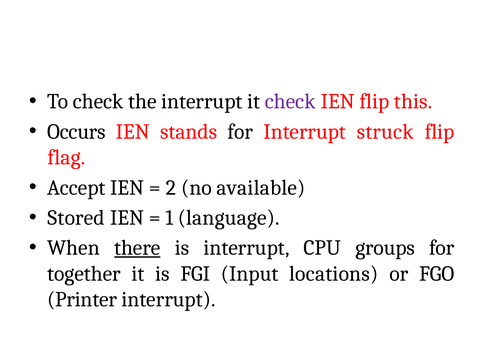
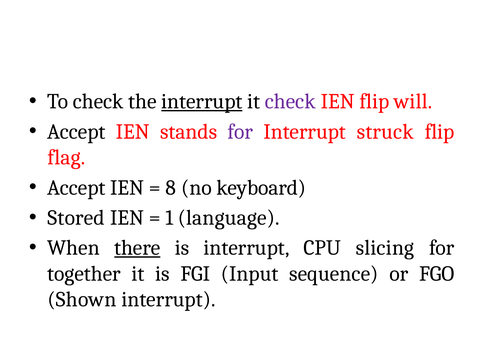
interrupt at (202, 102) underline: none -> present
this: this -> will
Occurs at (76, 132): Occurs -> Accept
for at (240, 132) colour: black -> purple
2: 2 -> 8
available: available -> keyboard
groups: groups -> slicing
locations: locations -> sequence
Printer: Printer -> Shown
